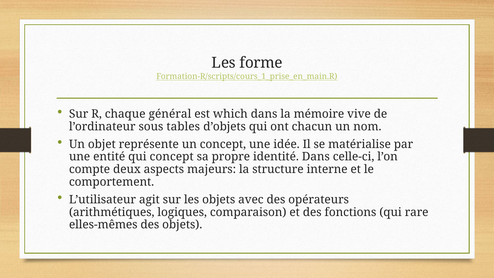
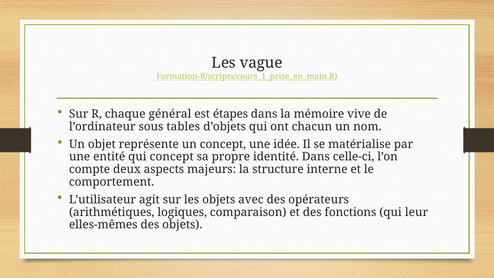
forme: forme -> vague
which: which -> étapes
rare: rare -> leur
